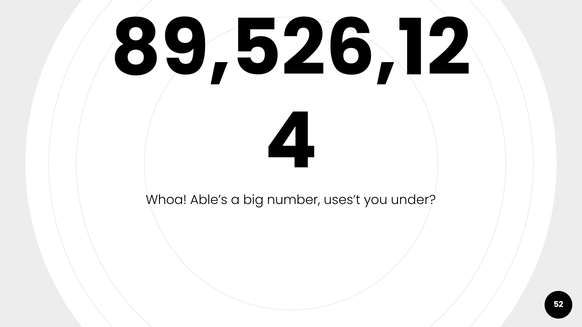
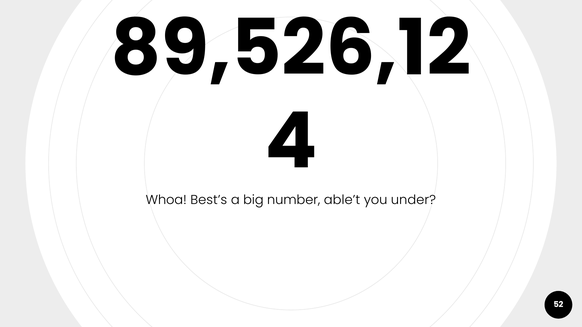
Able’s: Able’s -> Best’s
uses’t: uses’t -> able’t
